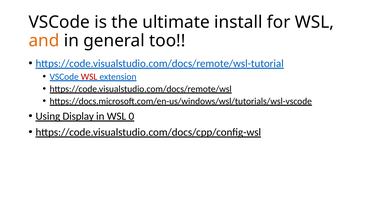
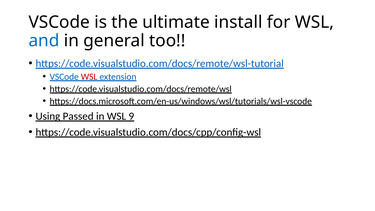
and colour: orange -> blue
Display: Display -> Passed
0: 0 -> 9
